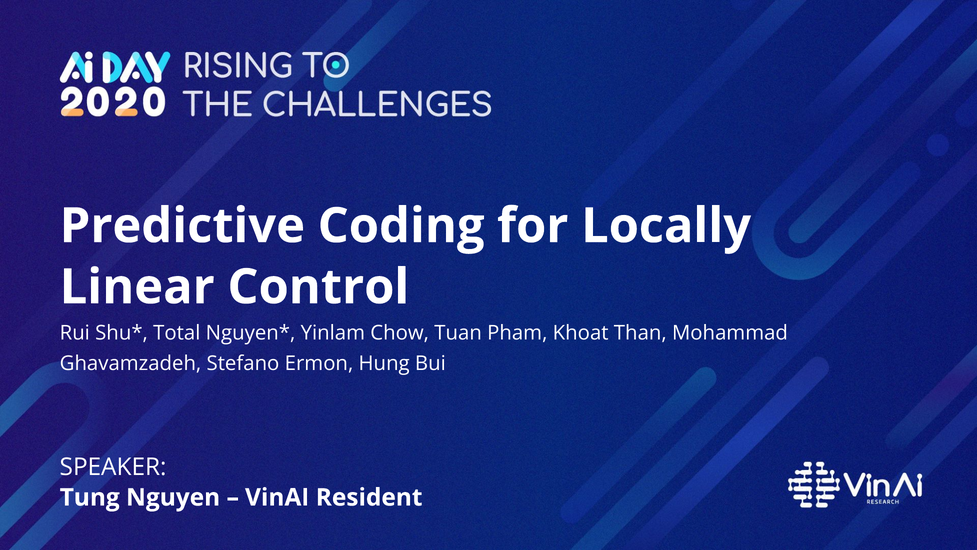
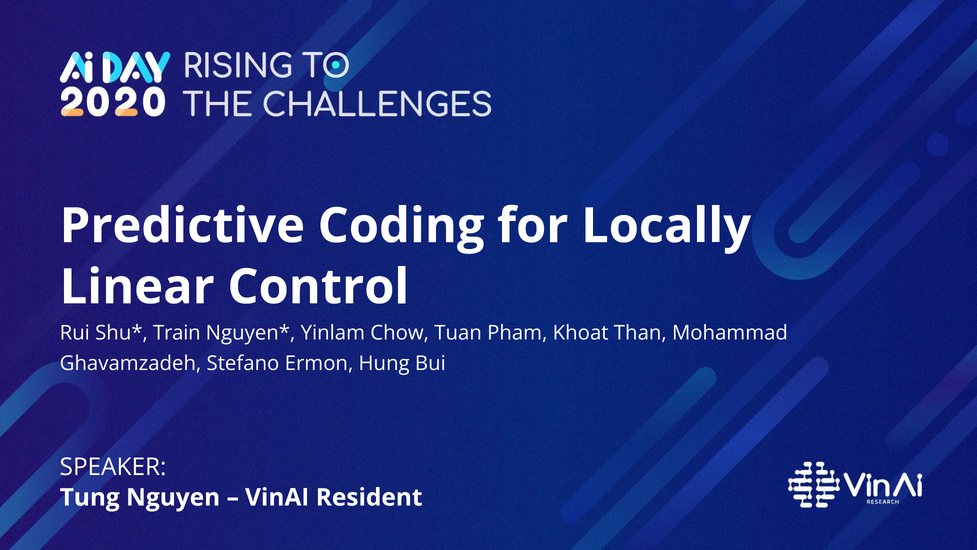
Total: Total -> Train
